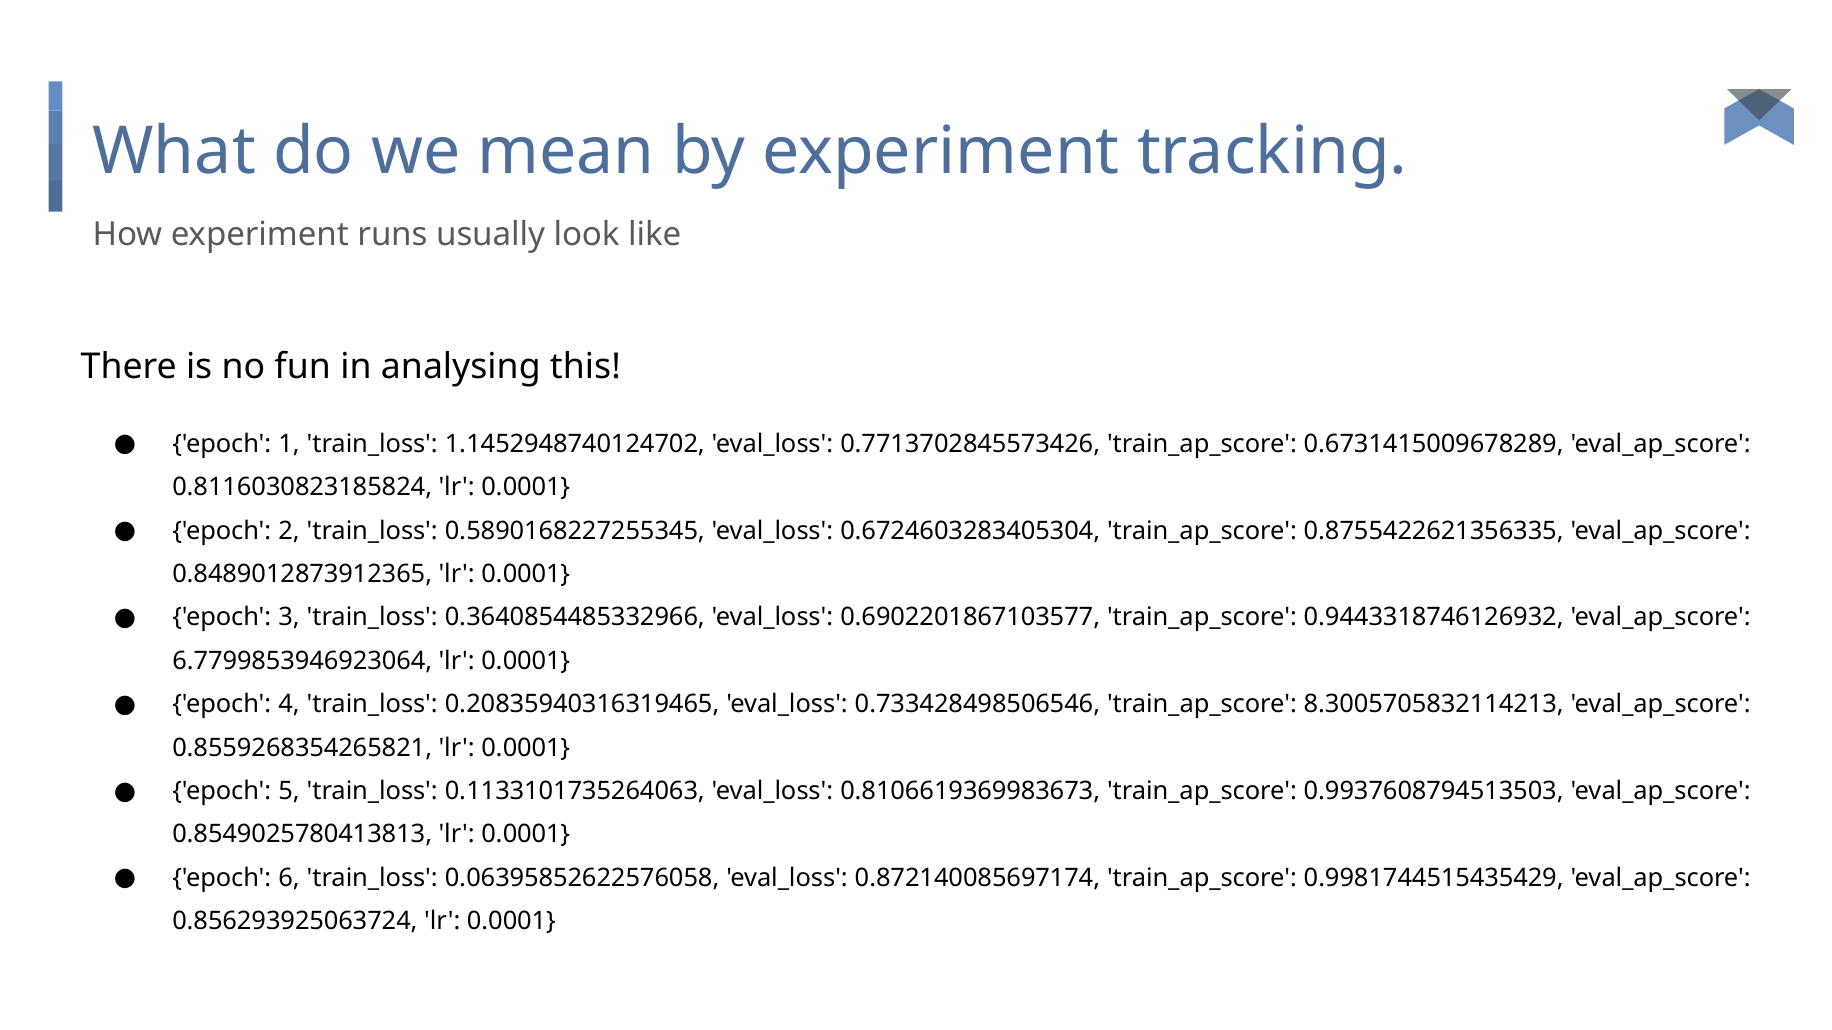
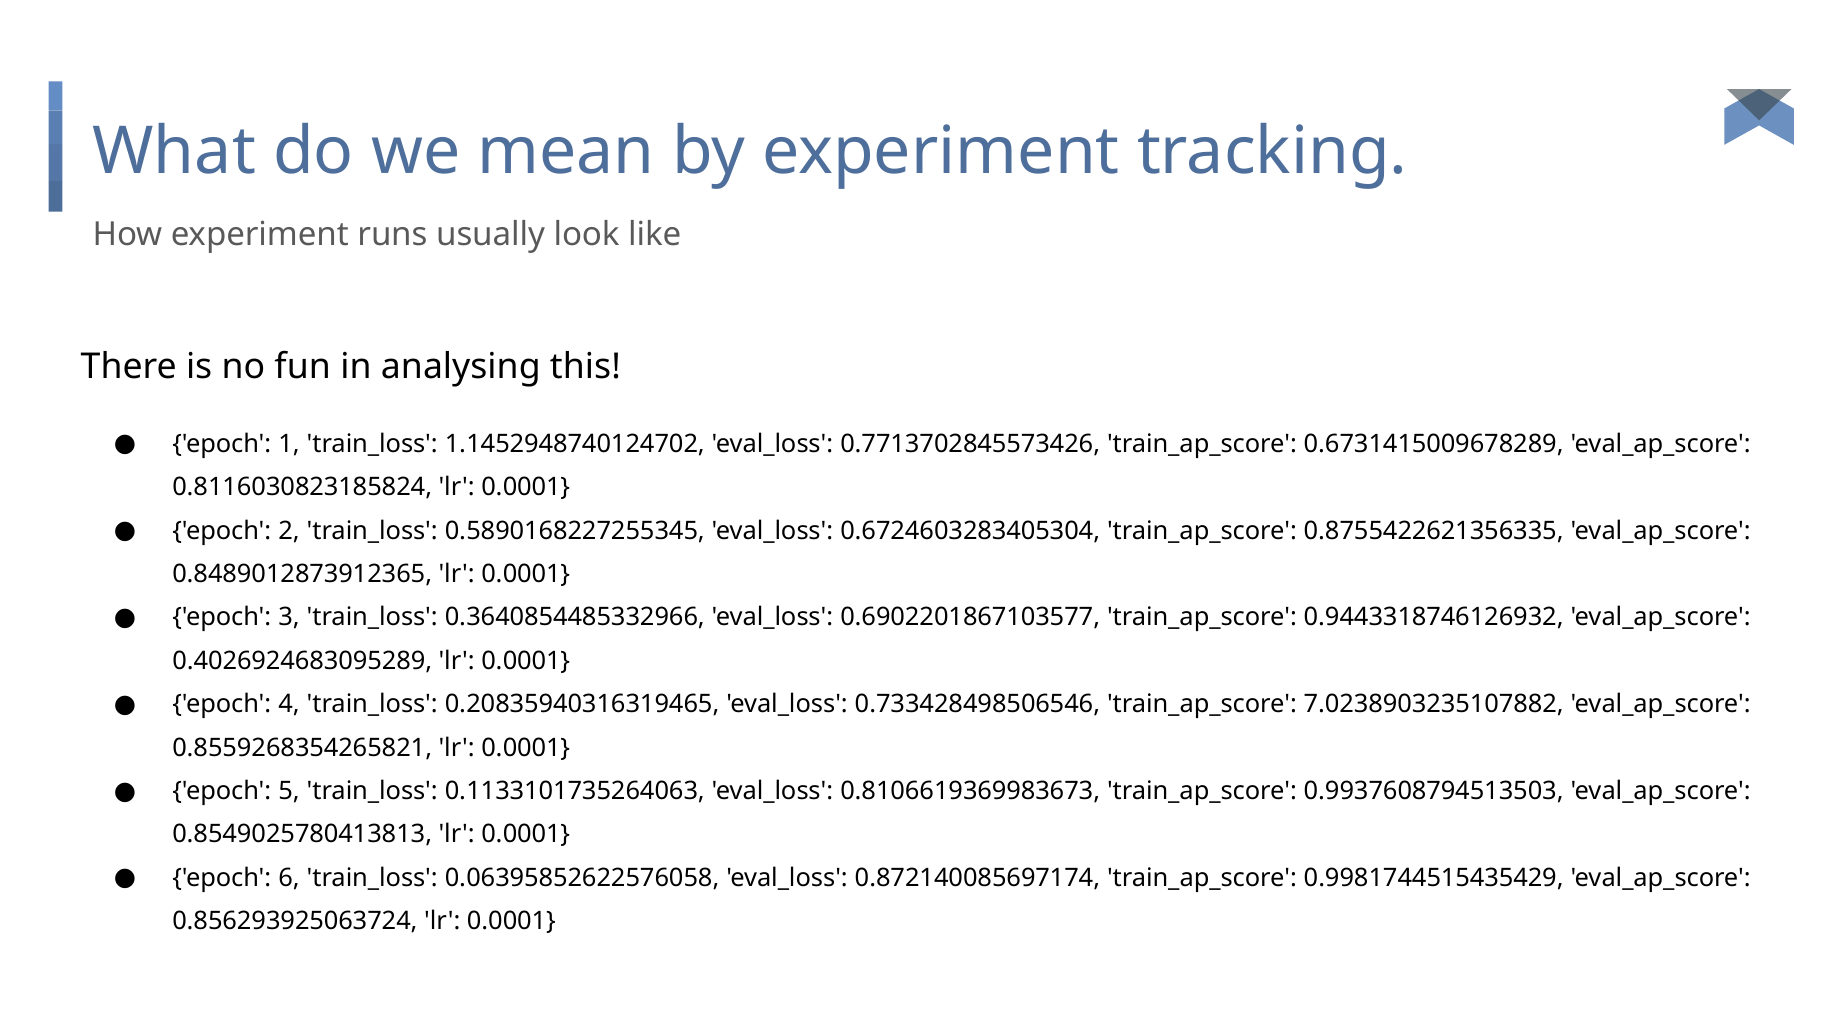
6.7799853946923064: 6.7799853946923064 -> 0.4026924683095289
8.3005705832114213: 8.3005705832114213 -> 7.0238903235107882
